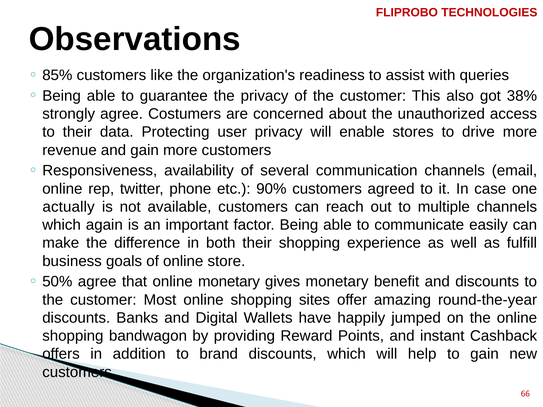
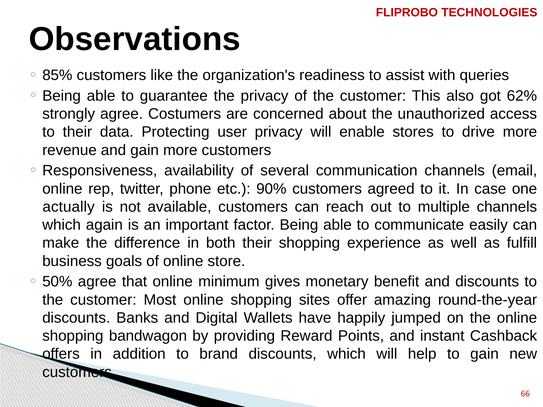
38%: 38% -> 62%
online monetary: monetary -> minimum
